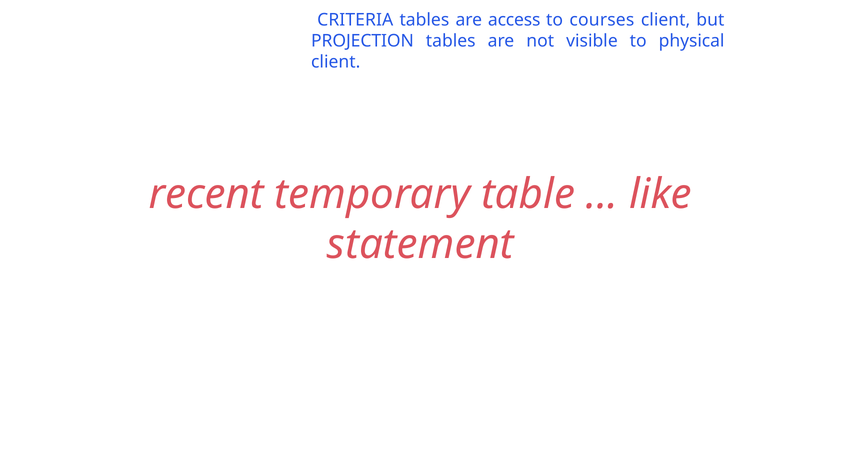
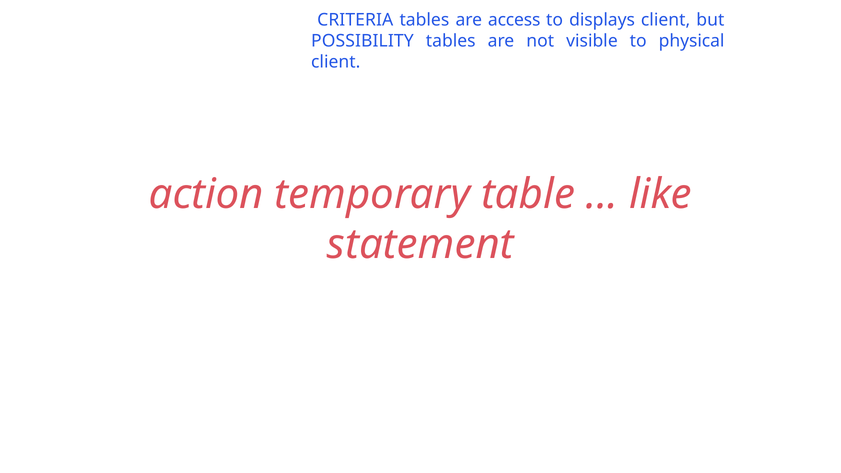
courses: courses -> displays
PROJECTION: PROJECTION -> POSSIBILITY
recent: recent -> action
